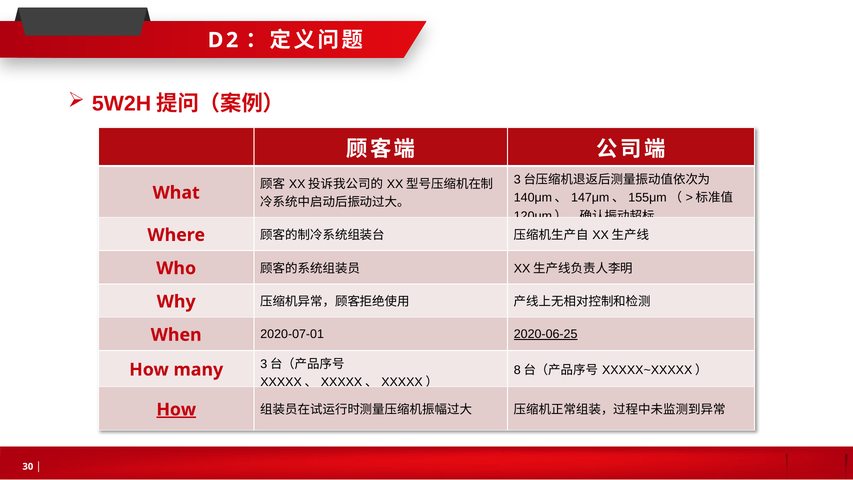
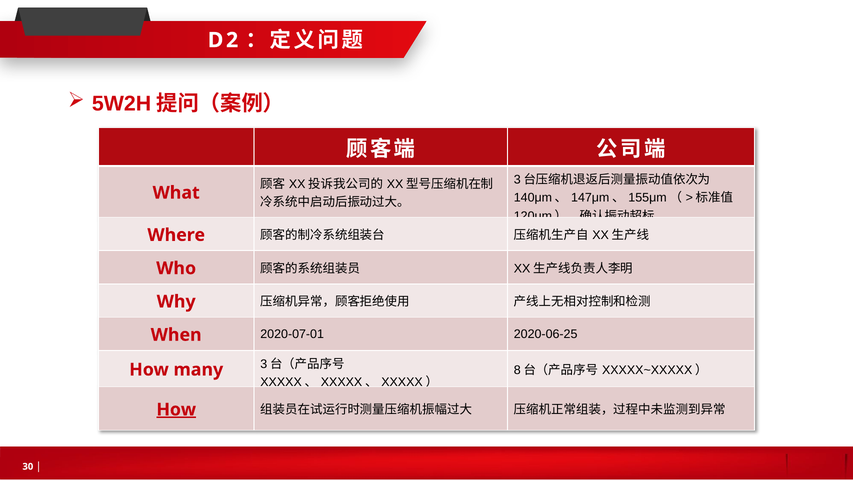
2020-06-25 underline: present -> none
